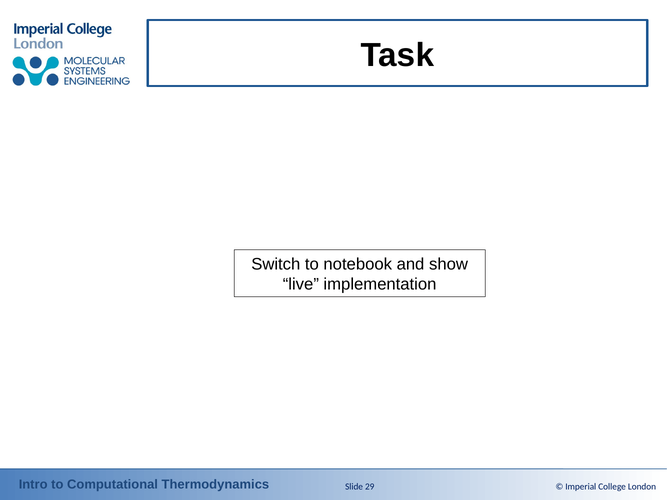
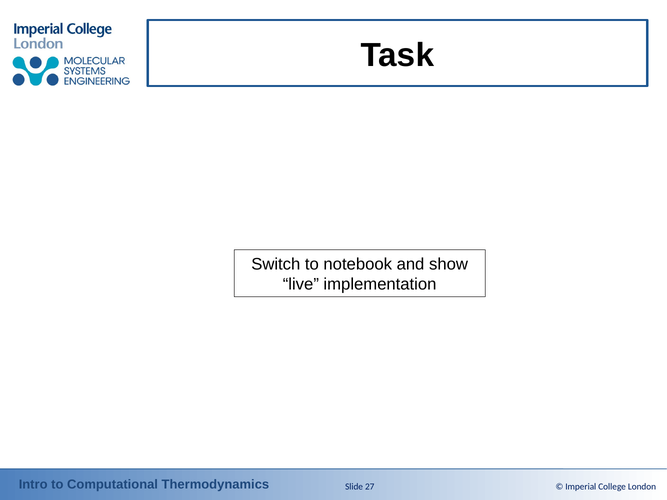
29: 29 -> 27
